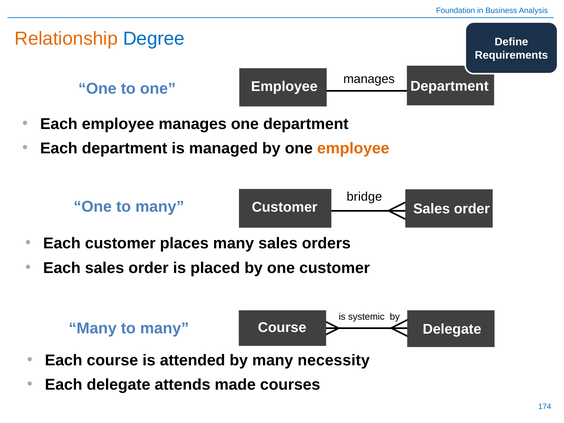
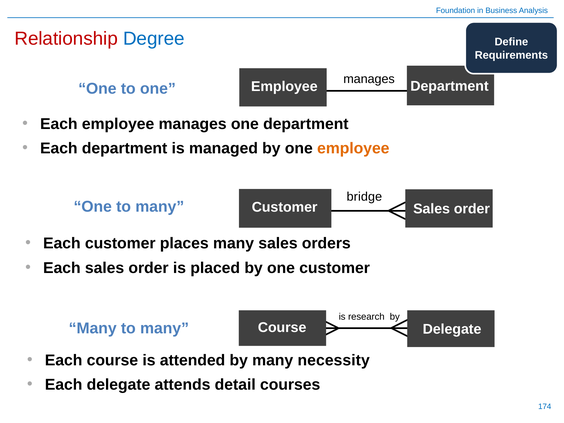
Relationship colour: orange -> red
systemic: systemic -> research
made: made -> detail
